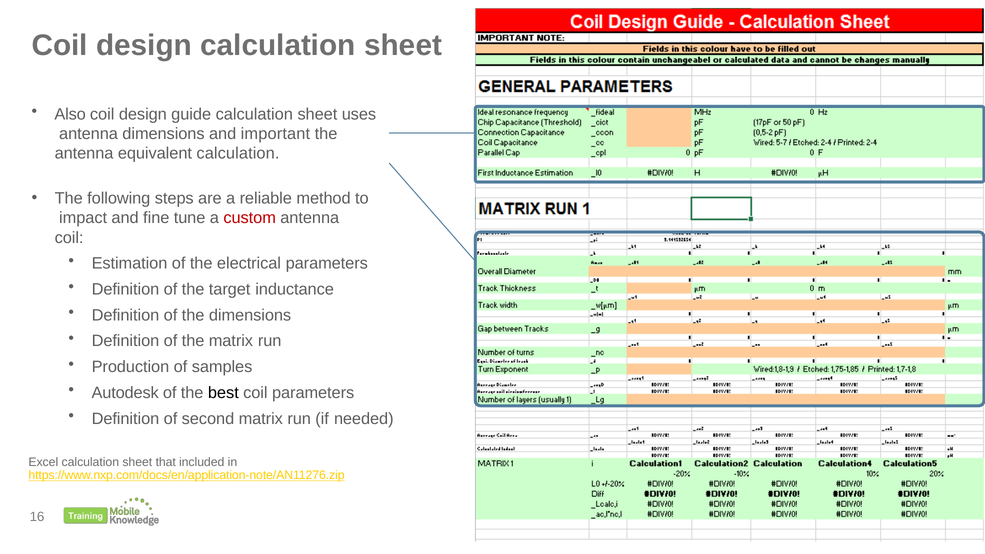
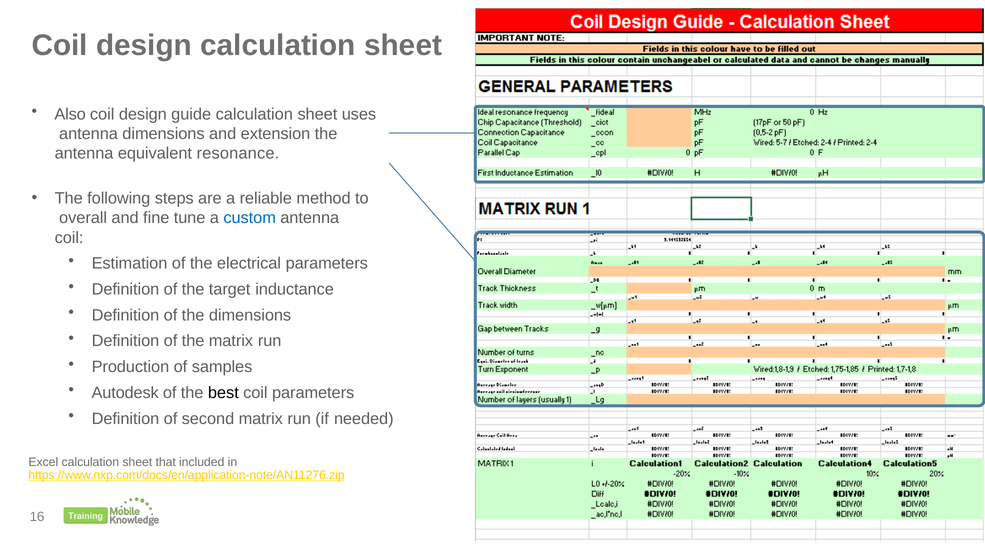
important: important -> extension
equivalent calculation: calculation -> resonance
impact: impact -> overall
custom colour: red -> blue
